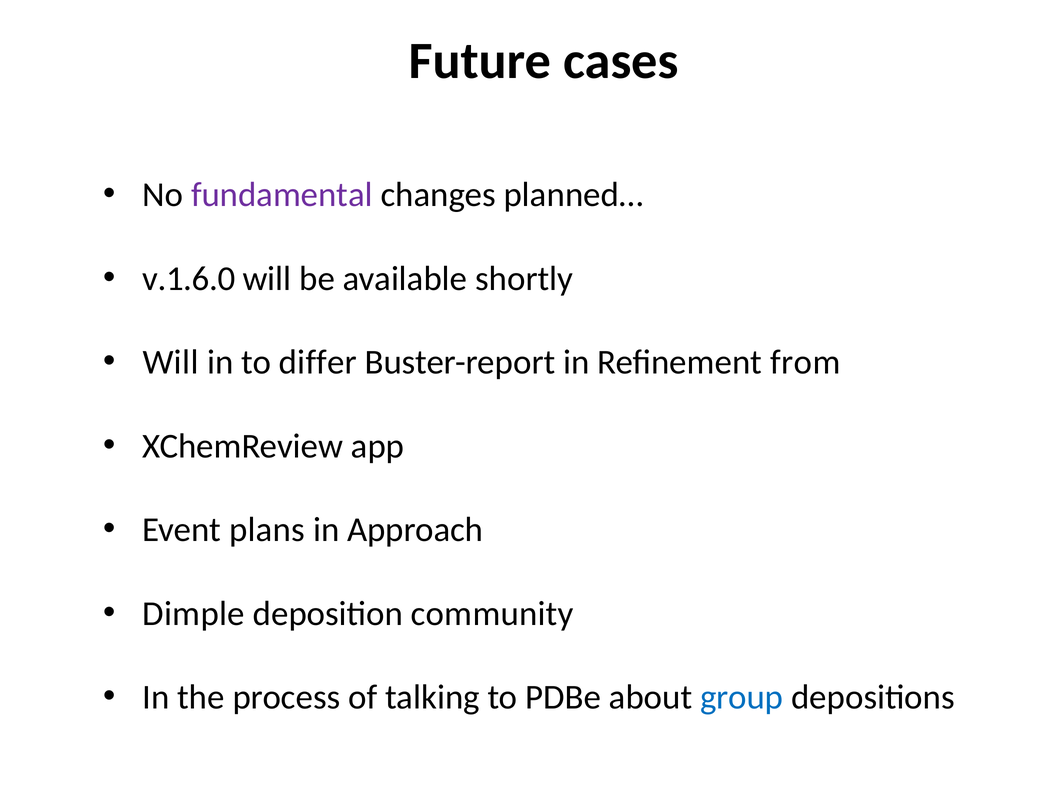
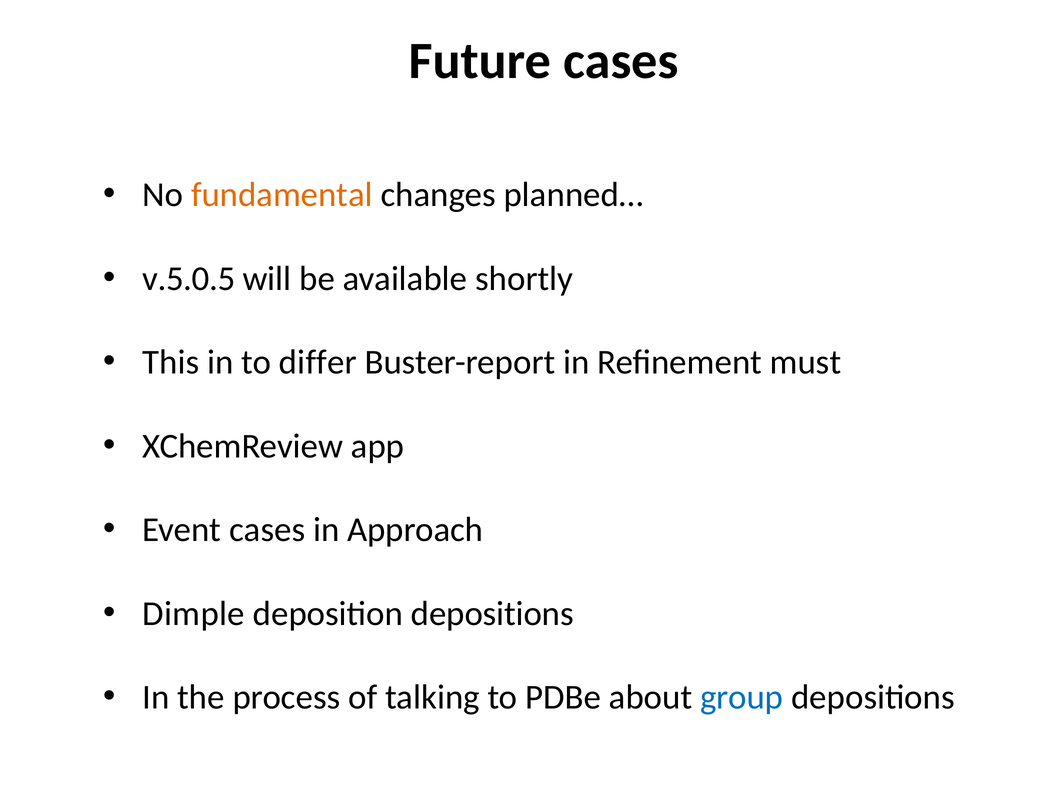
fundamental colour: purple -> orange
v.1.6.0: v.1.6.0 -> v.5.0.5
Will at (171, 362): Will -> This
from: from -> must
Event plans: plans -> cases
deposition community: community -> depositions
